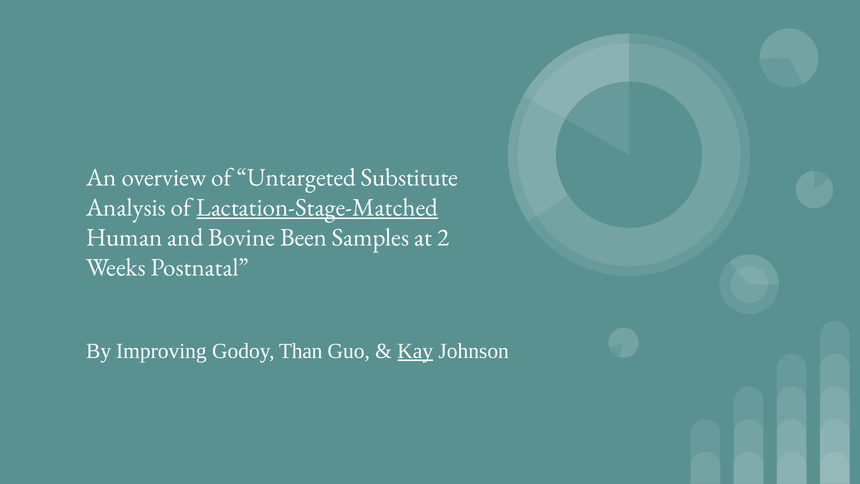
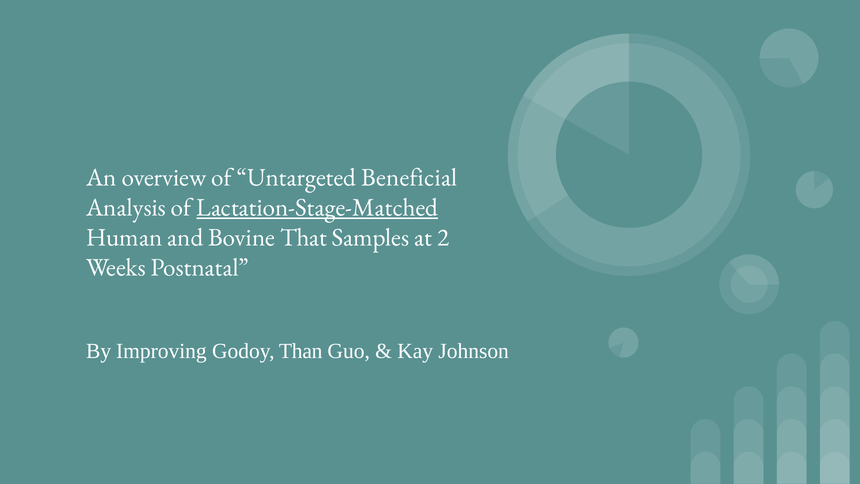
Substitute: Substitute -> Beneficial
Been: Been -> That
Kay underline: present -> none
